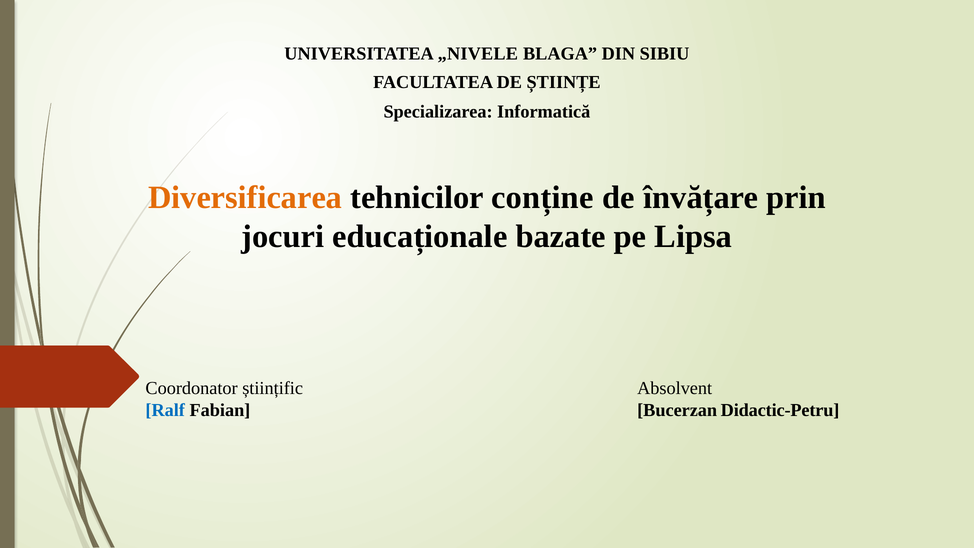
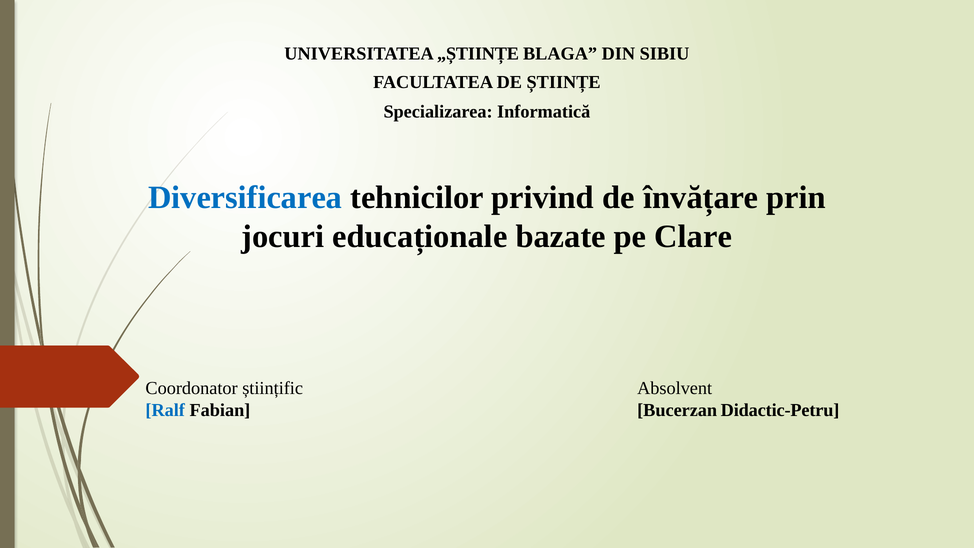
„NIVELE: „NIVELE -> „ȘTIINȚE
Diversificarea colour: orange -> blue
conține: conține -> privind
Lipsa: Lipsa -> Clare
